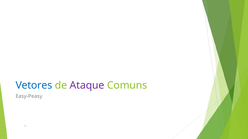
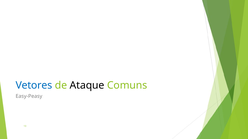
Ataque colour: purple -> black
